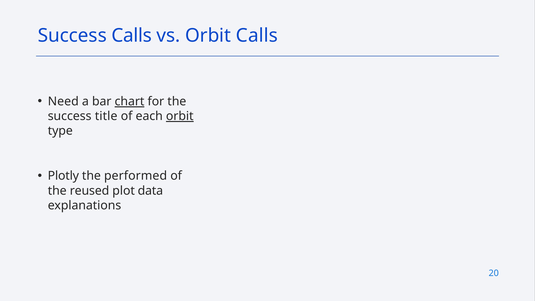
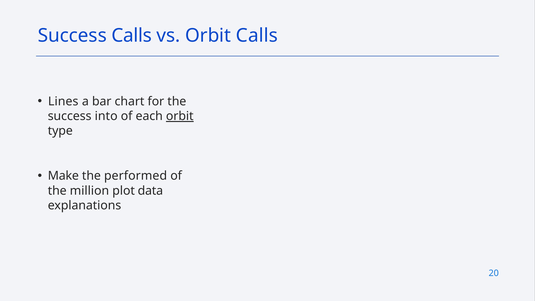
Need: Need -> Lines
chart underline: present -> none
title: title -> into
Plotly: Plotly -> Make
reused: reused -> million
